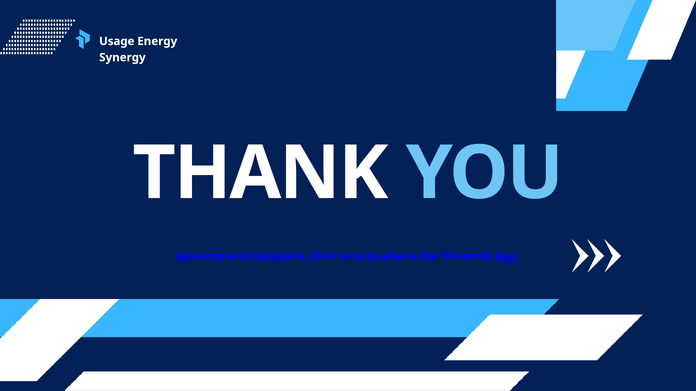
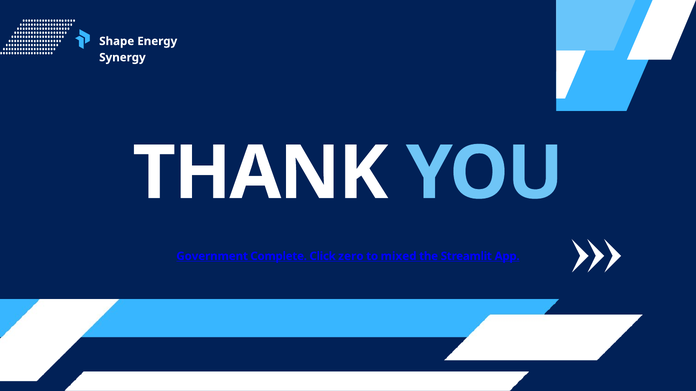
Usage: Usage -> Shape
where: where -> mixed
